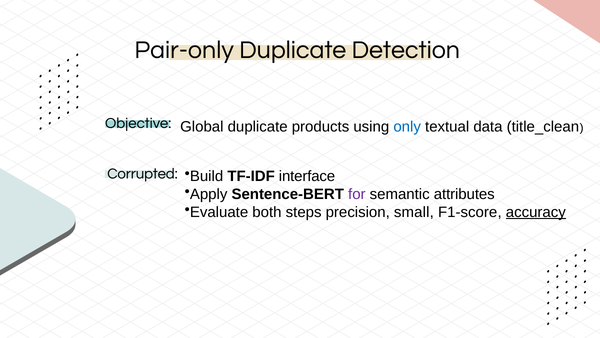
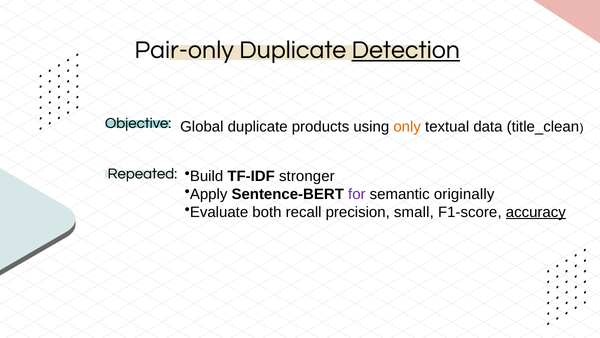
Detection underline: none -> present
only colour: blue -> orange
Corrupted: Corrupted -> Repeated
interface: interface -> stronger
attributes: attributes -> originally
steps: steps -> recall
